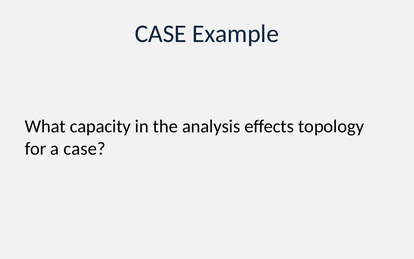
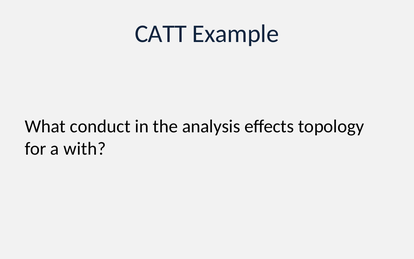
CASE at (161, 34): CASE -> CATT
capacity: capacity -> conduct
a case: case -> with
